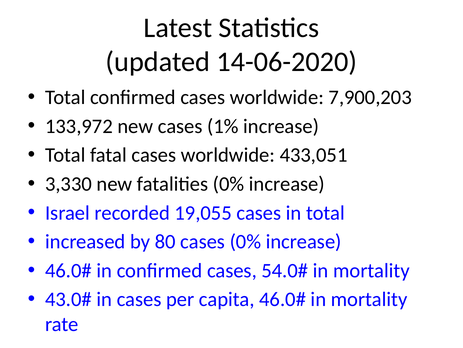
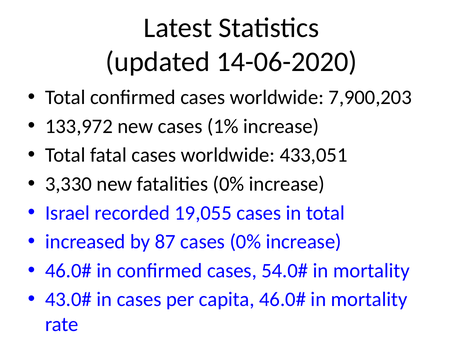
80: 80 -> 87
